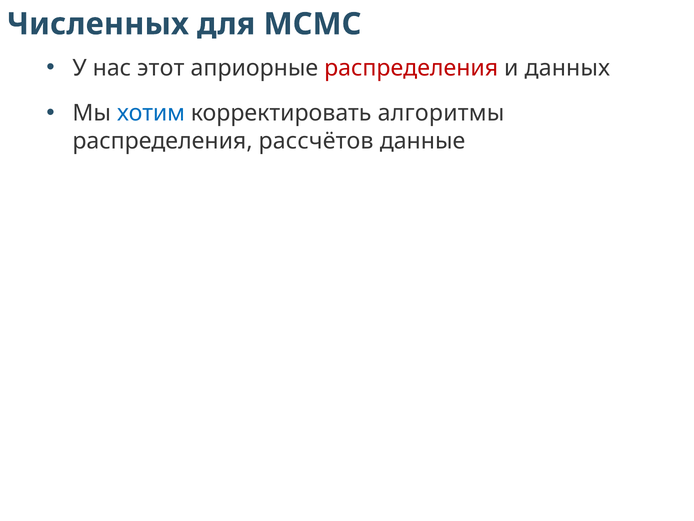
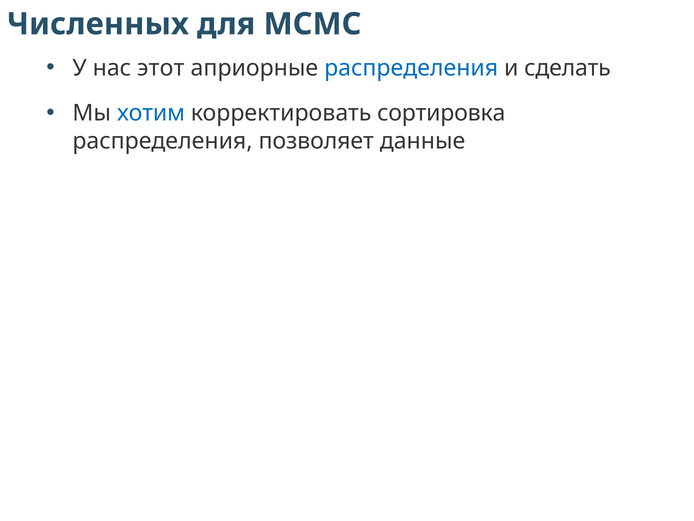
распределения at (411, 68) colour: red -> blue
данных: данных -> сделать
алгоритмы: алгоритмы -> сортировка
рассчётов: рассчётов -> позволяет
